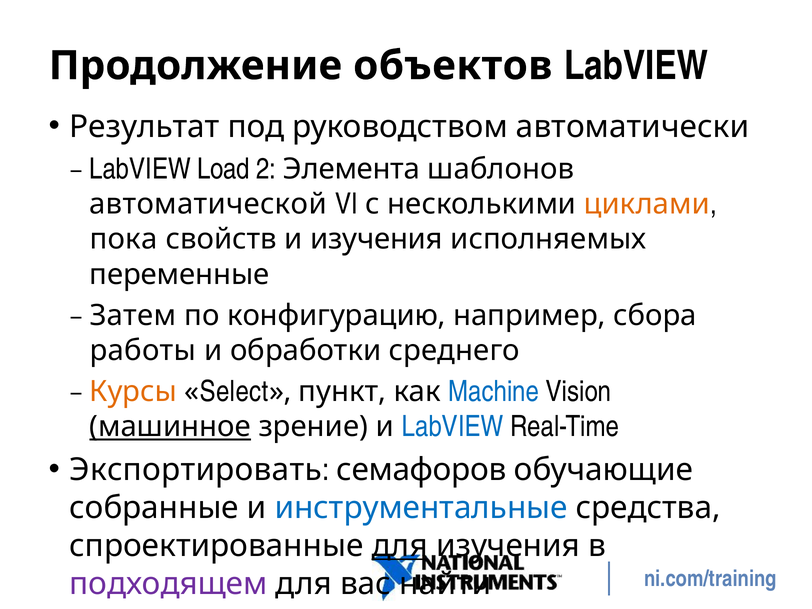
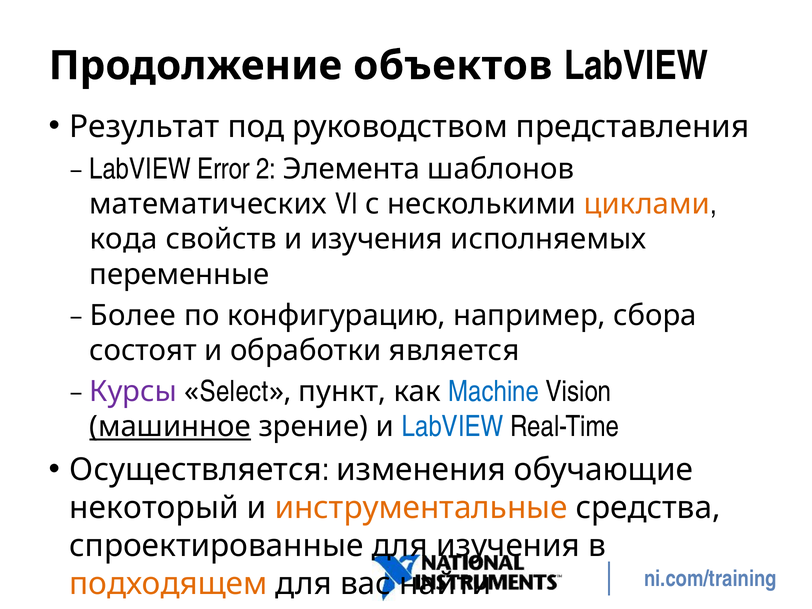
автоматически: автоматически -> представления
Load: Load -> Error
автоматической: автоматической -> математических
пока: пока -> кода
Затем: Затем -> Более
работы: работы -> состоят
среднего: среднего -> является
Курсы colour: orange -> purple
Экспортировать: Экспортировать -> Осуществляется
семафоров: семафоров -> изменения
собранные: собранные -> некоторый
инструментальные colour: blue -> orange
для at (400, 546) underline: present -> none
подходящем colour: purple -> orange
